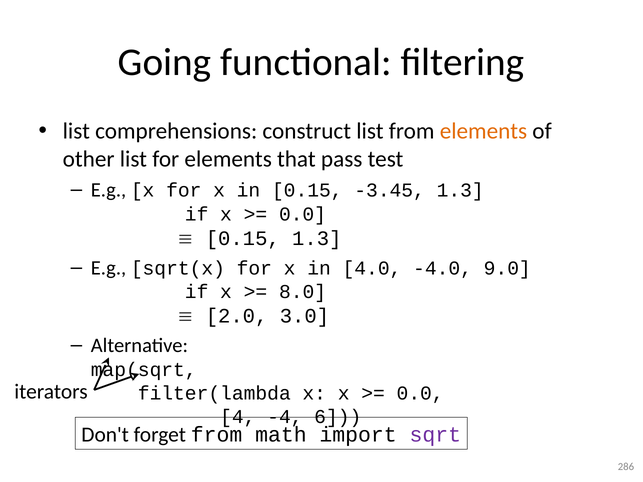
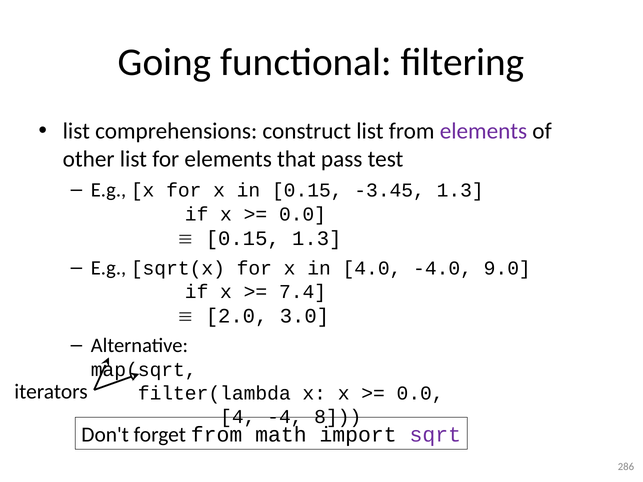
elements at (483, 131) colour: orange -> purple
8.0: 8.0 -> 7.4
6: 6 -> 8
